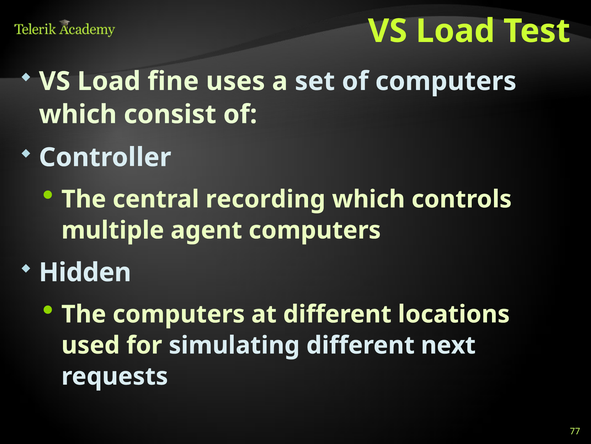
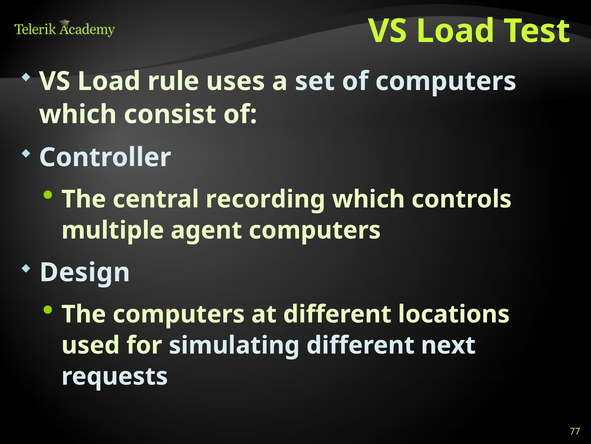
fine: fine -> rule
Hidden: Hidden -> Design
